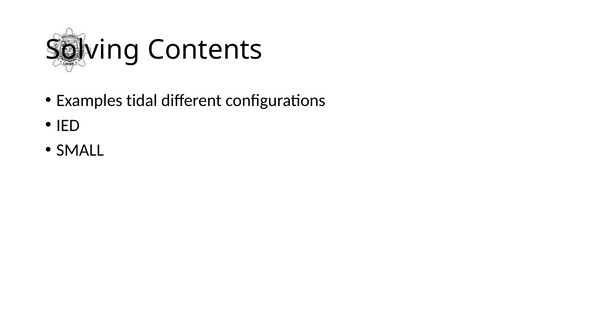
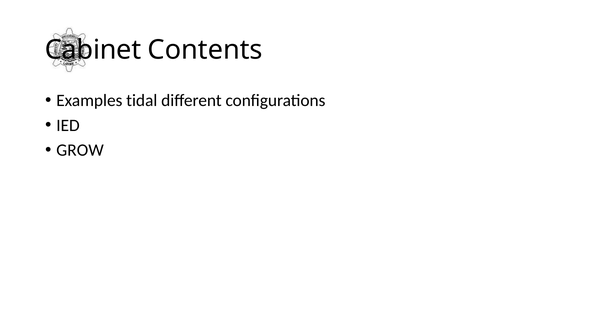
Solving: Solving -> Cabinet
SMALL: SMALL -> GROW
